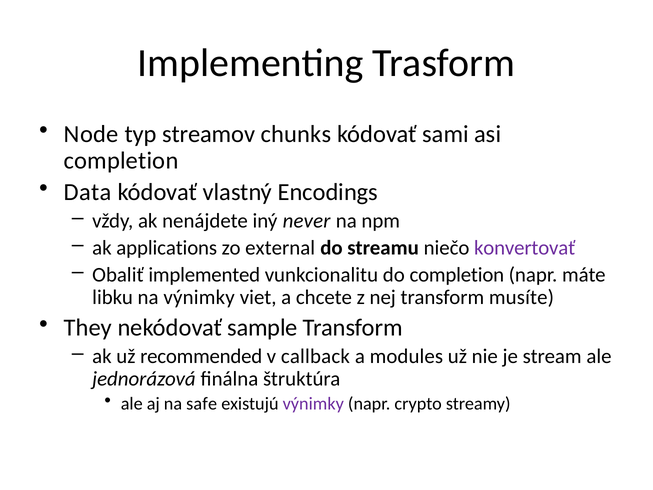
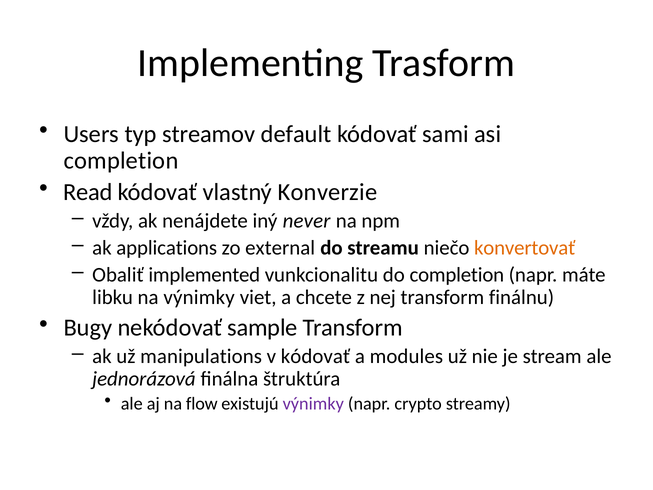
Node: Node -> Users
chunks: chunks -> default
Data: Data -> Read
Encodings: Encodings -> Konverzie
konvertovať colour: purple -> orange
musíte: musíte -> finálnu
They: They -> Bugy
recommended: recommended -> manipulations
v callback: callback -> kódovať
safe: safe -> flow
